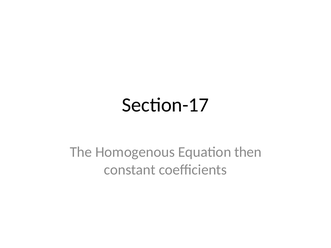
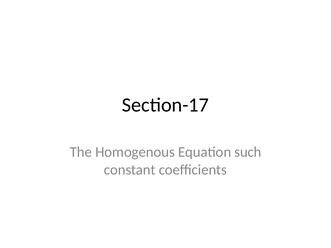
then: then -> such
